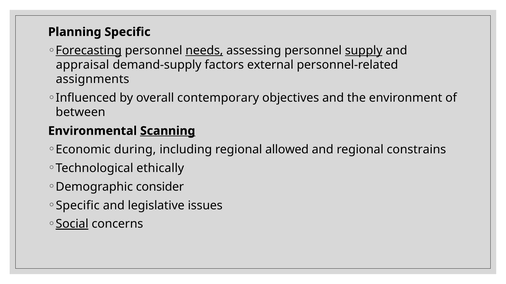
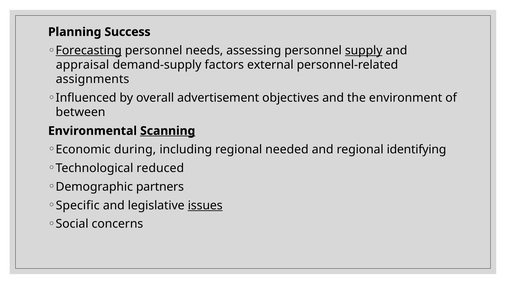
Planning Specific: Specific -> Success
needs underline: present -> none
contemporary: contemporary -> advertisement
allowed: allowed -> needed
constrains: constrains -> identifying
ethically: ethically -> reduced
consider: consider -> partners
issues underline: none -> present
Social underline: present -> none
